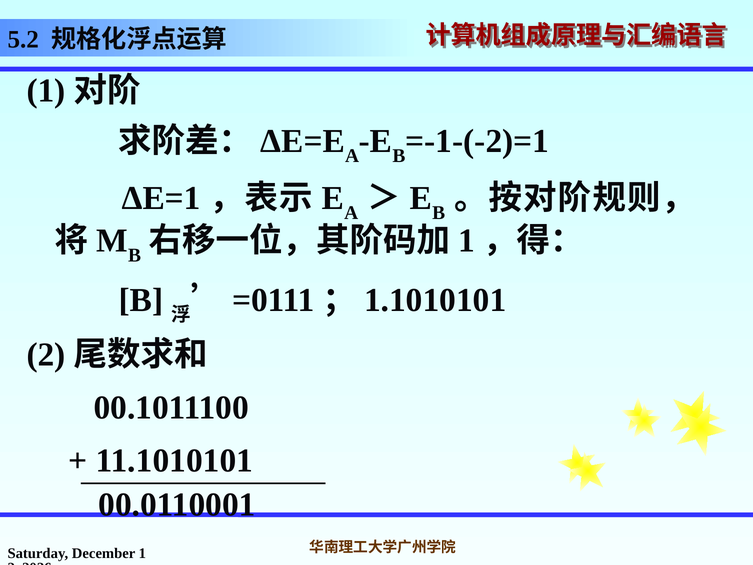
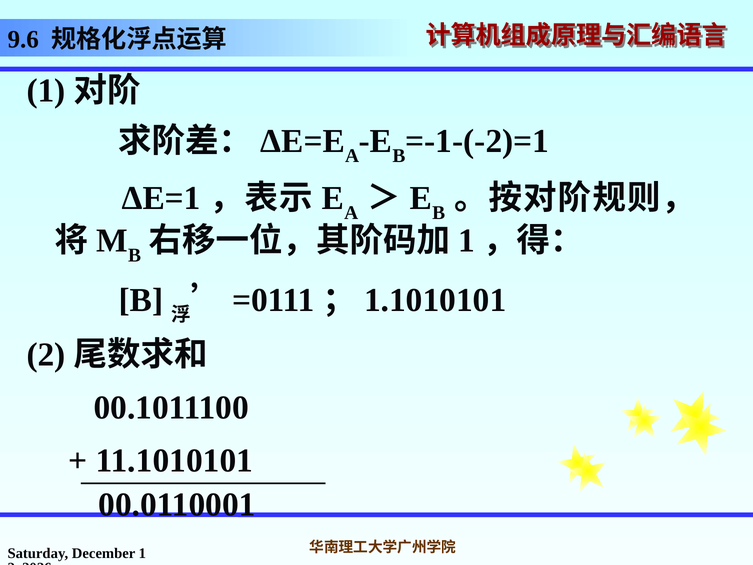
5.2: 5.2 -> 9.6
